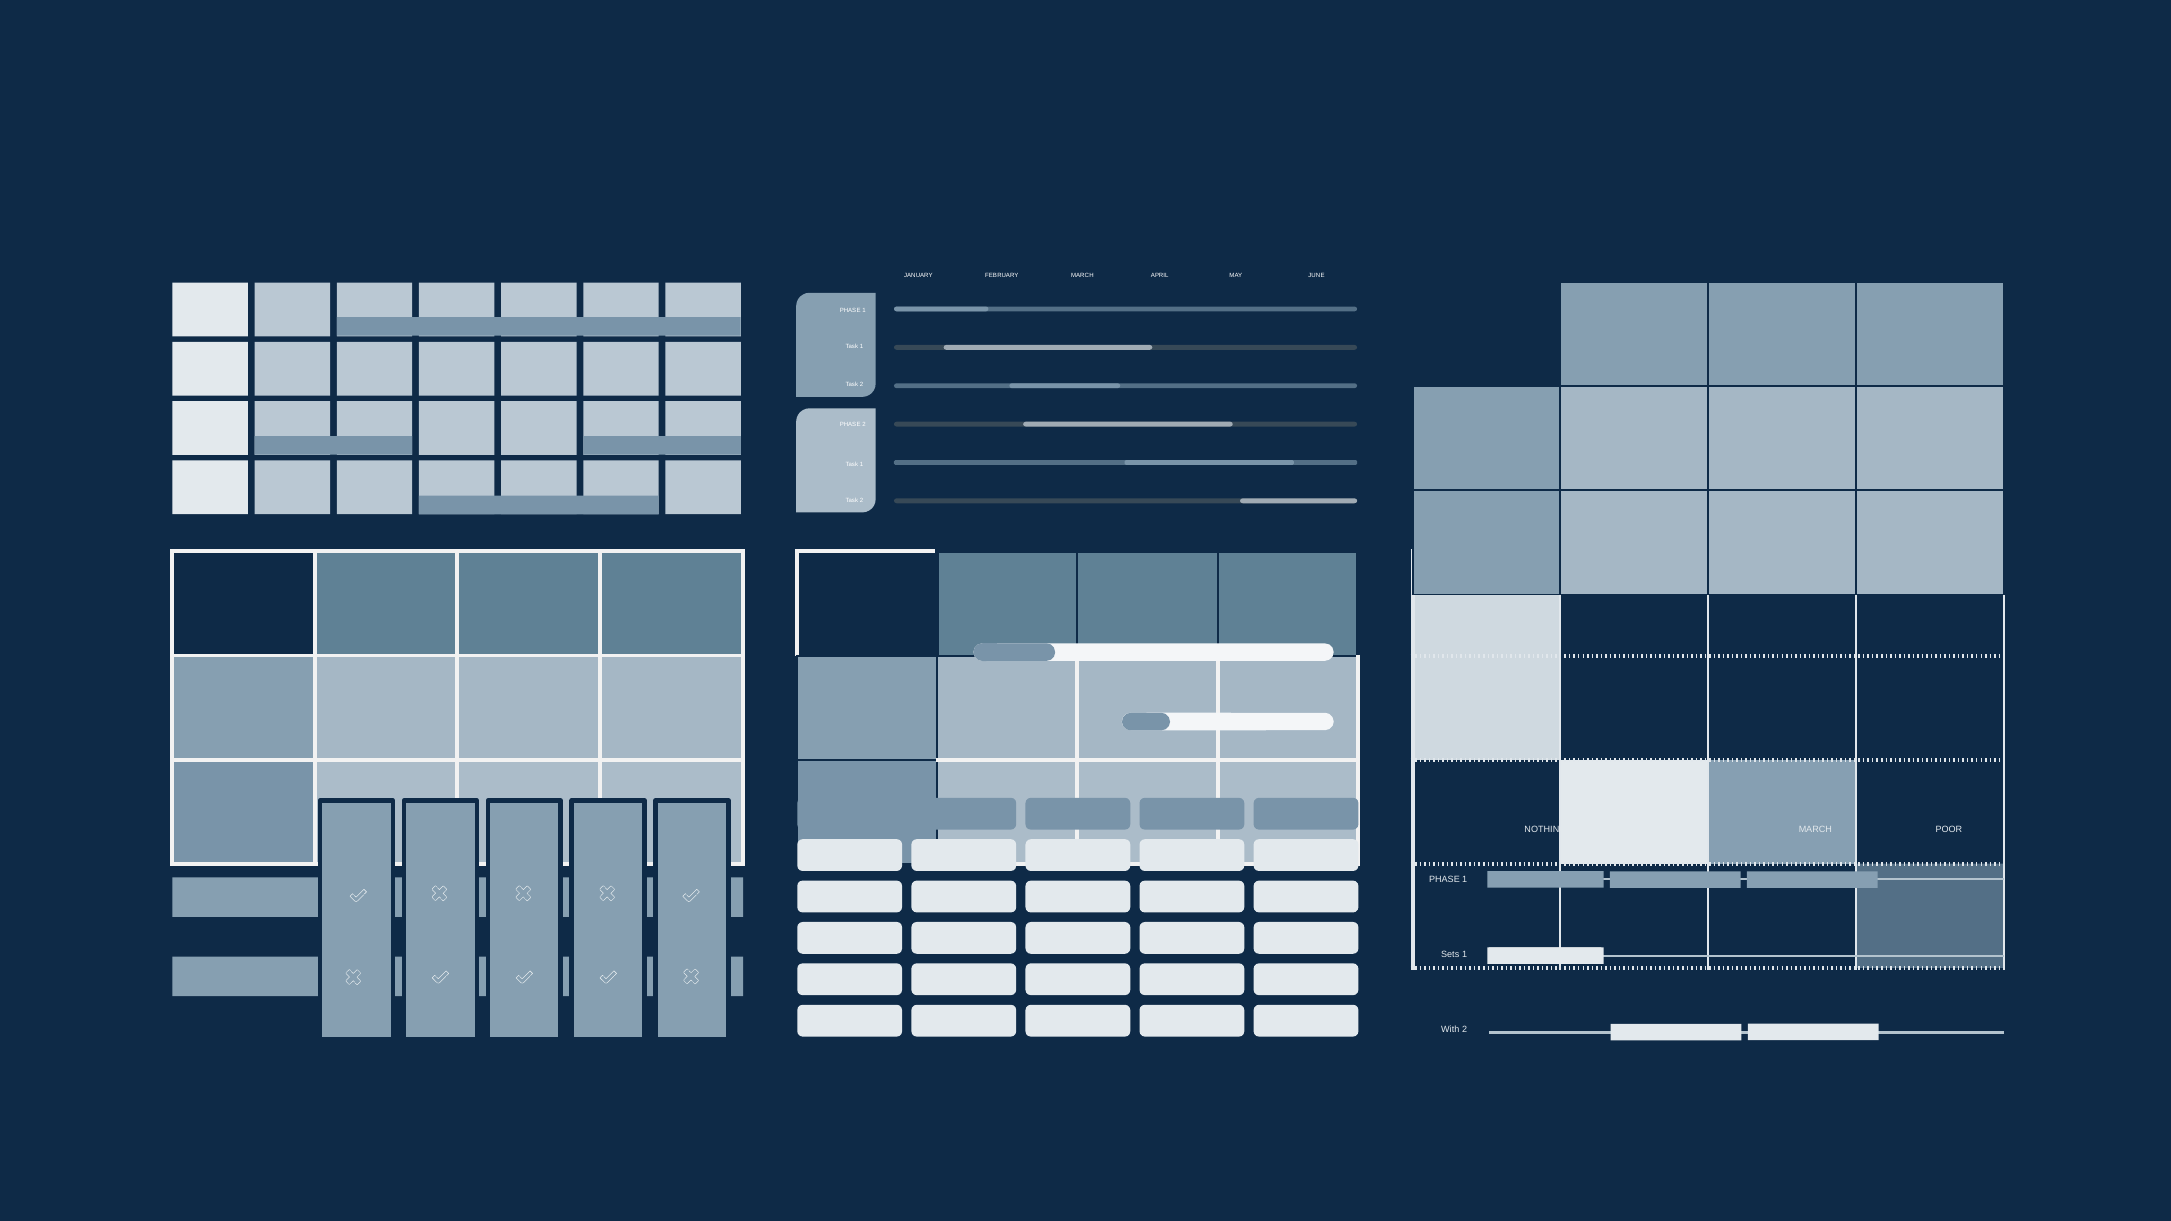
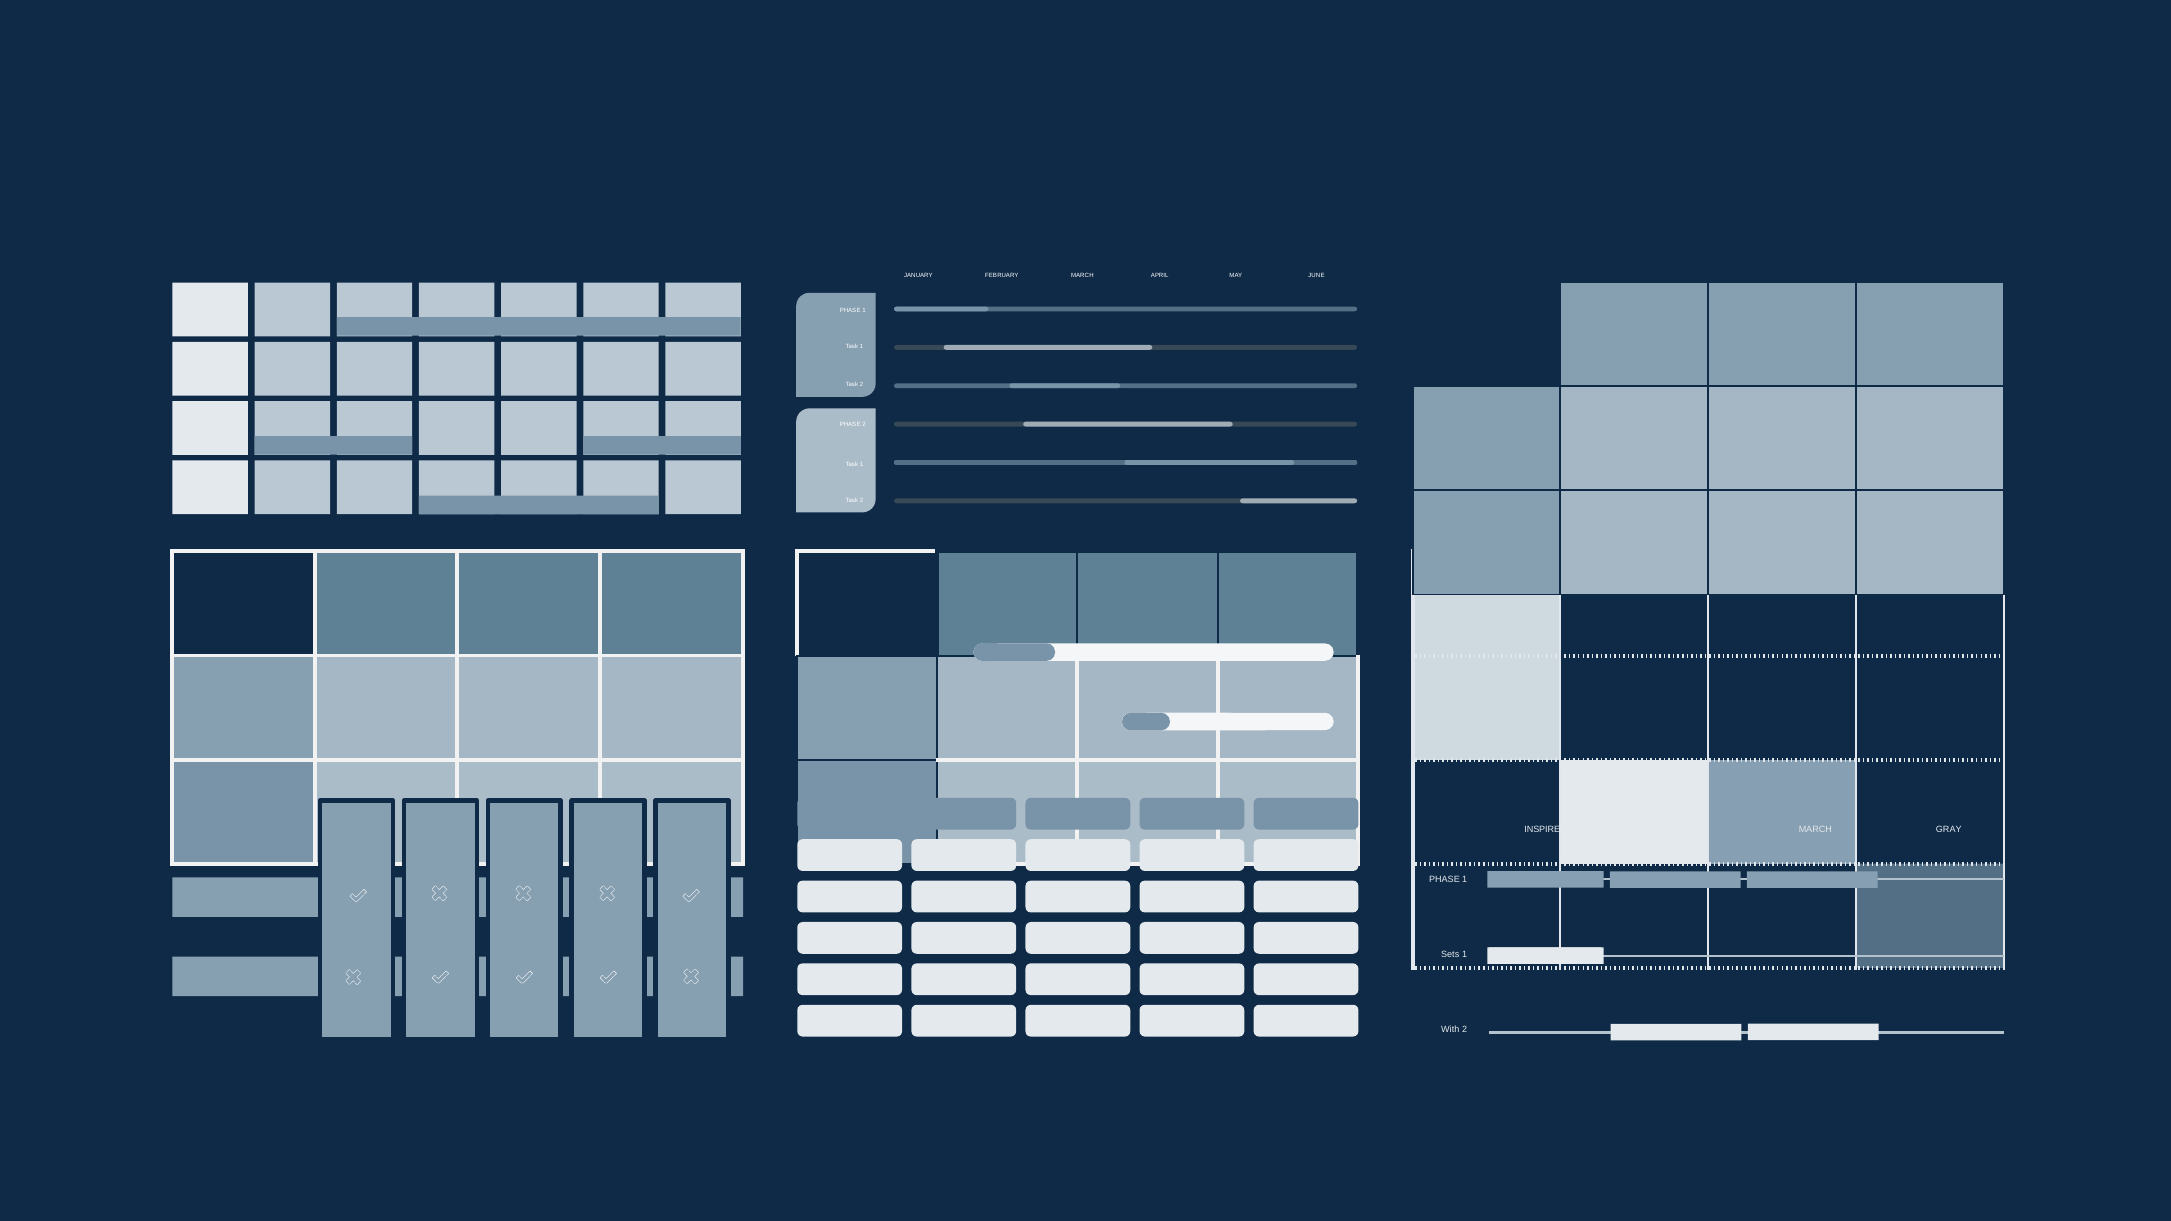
NOTHING: NOTHING -> INSPIRED
POOR: POOR -> GRAY
